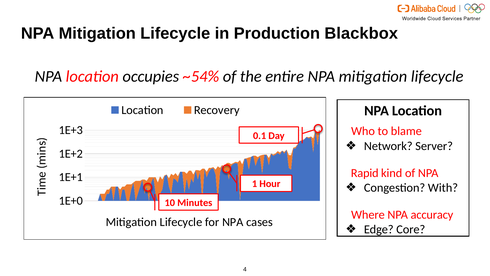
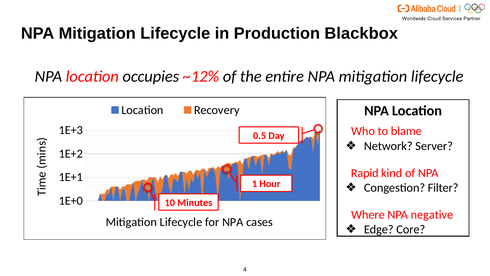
~54%: ~54% -> ~12%
0.1: 0.1 -> 0.5
With: With -> Filter
accuracy: accuracy -> negative
